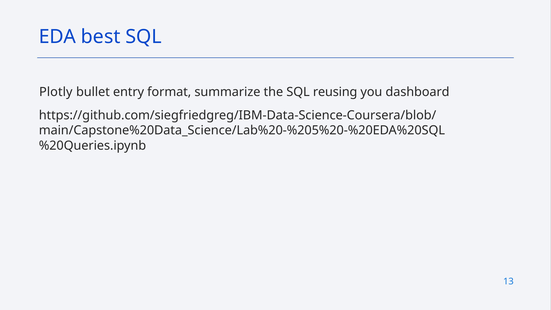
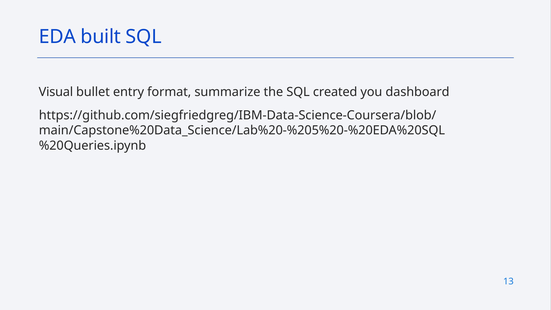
best: best -> built
Plotly: Plotly -> Visual
reusing: reusing -> created
